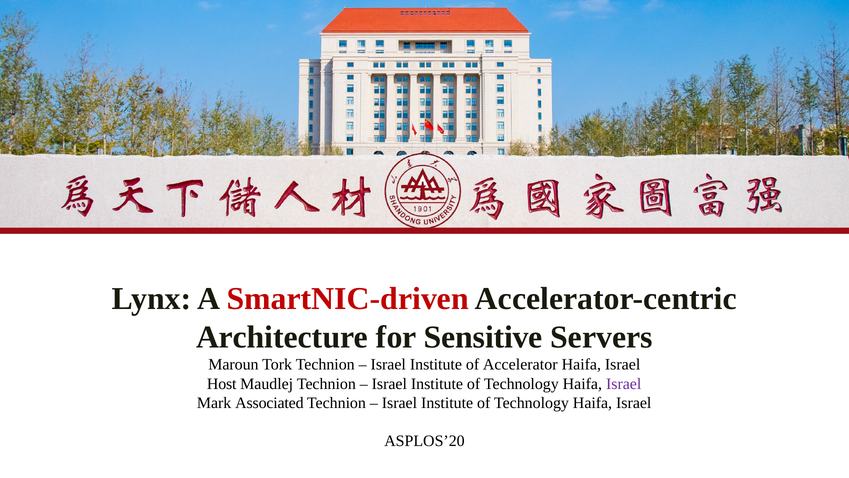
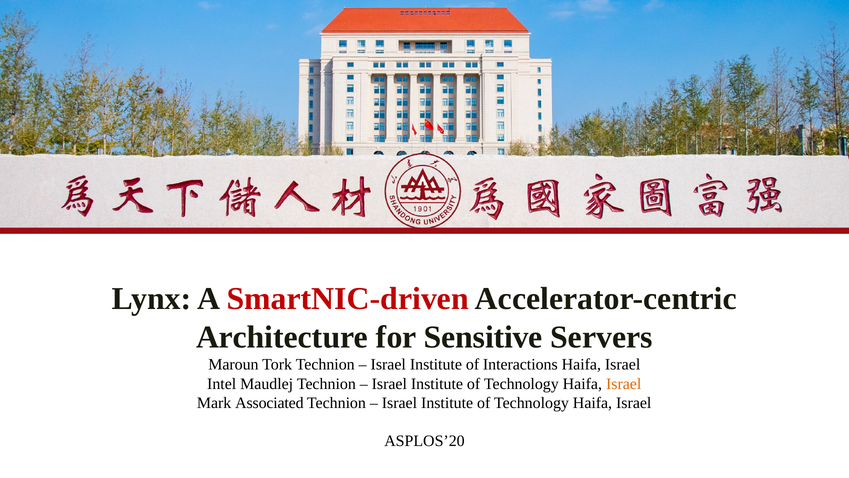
Accelerator: Accelerator -> Interactions
Host: Host -> Intel
Israel at (624, 383) colour: purple -> orange
